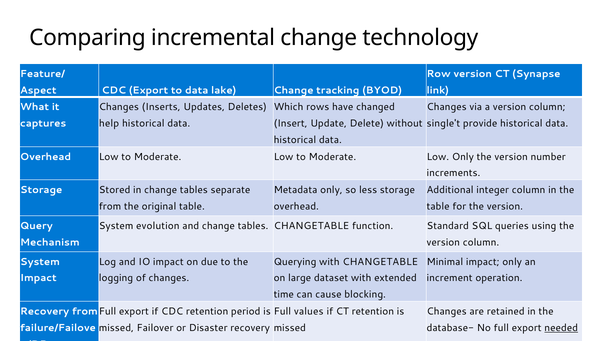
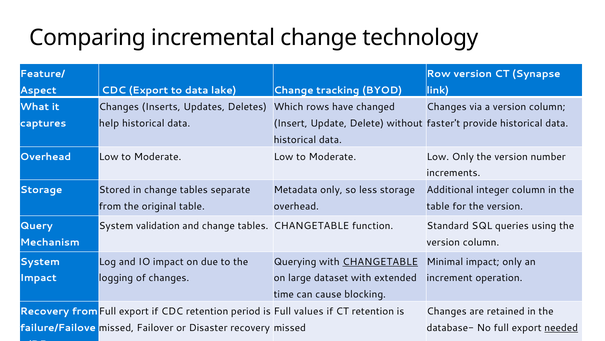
single't: single't -> faster't
evolution: evolution -> validation
CHANGETABLE at (380, 261) underline: none -> present
